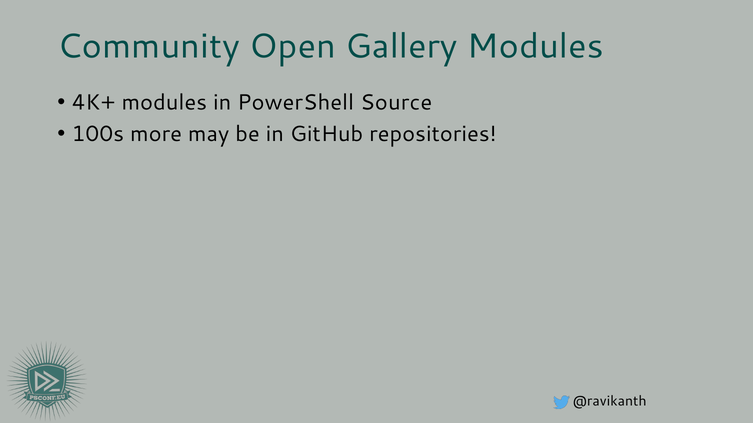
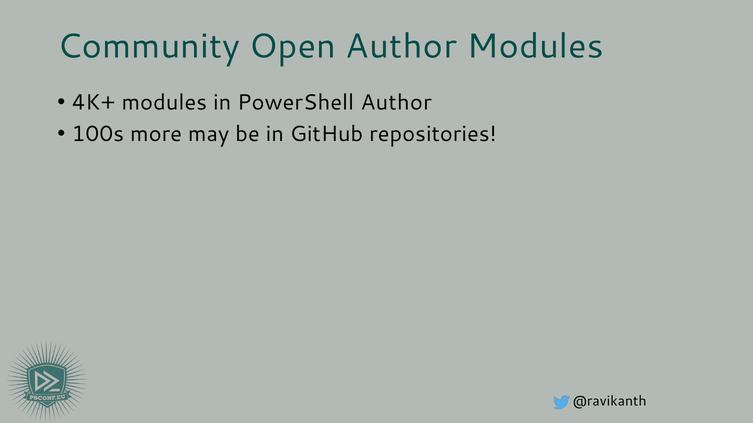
Open Gallery: Gallery -> Author
PowerShell Source: Source -> Author
